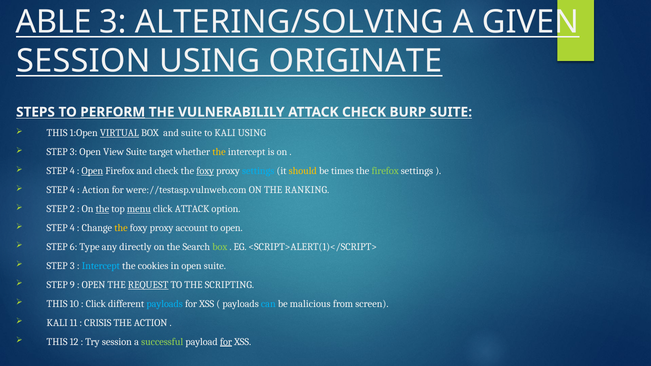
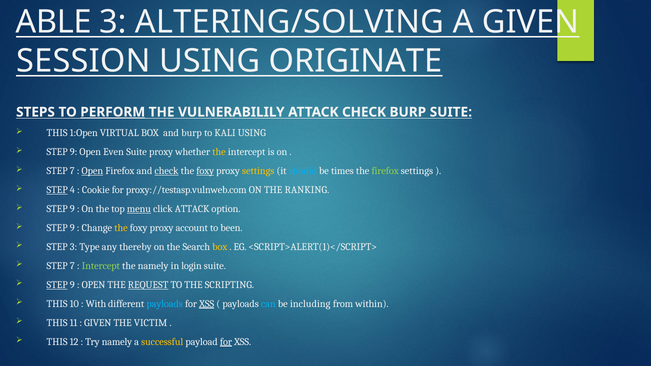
VIRTUAL underline: present -> none
and suite: suite -> burp
3 at (74, 152): 3 -> 9
View: View -> Even
Suite target: target -> proxy
4 at (72, 171): 4 -> 7
check at (167, 171) underline: none -> present
settings at (258, 171) colour: light blue -> yellow
should colour: yellow -> light blue
STEP at (57, 190) underline: none -> present
Action at (96, 190): Action -> Cookie
were://testasp.vulnweb.com: were://testasp.vulnweb.com -> proxy://testasp.vulnweb.com
2 at (72, 209): 2 -> 9
the at (102, 209) underline: present -> none
4 at (72, 228): 4 -> 9
to open: open -> been
STEP 6: 6 -> 3
directly: directly -> thereby
box at (220, 247) colour: light green -> yellow
3 at (72, 266): 3 -> 7
Intercept at (101, 266) colour: light blue -> light green
the cookies: cookies -> namely
in open: open -> login
STEP at (57, 285) underline: none -> present
Click at (96, 304): Click -> With
XSS at (207, 304) underline: none -> present
malicious: malicious -> including
screen: screen -> within
KALI at (57, 323): KALI -> THIS
CRISIS at (98, 323): CRISIS -> GIVEN
THE ACTION: ACTION -> VICTIM
Try session: session -> namely
successful colour: light green -> yellow
